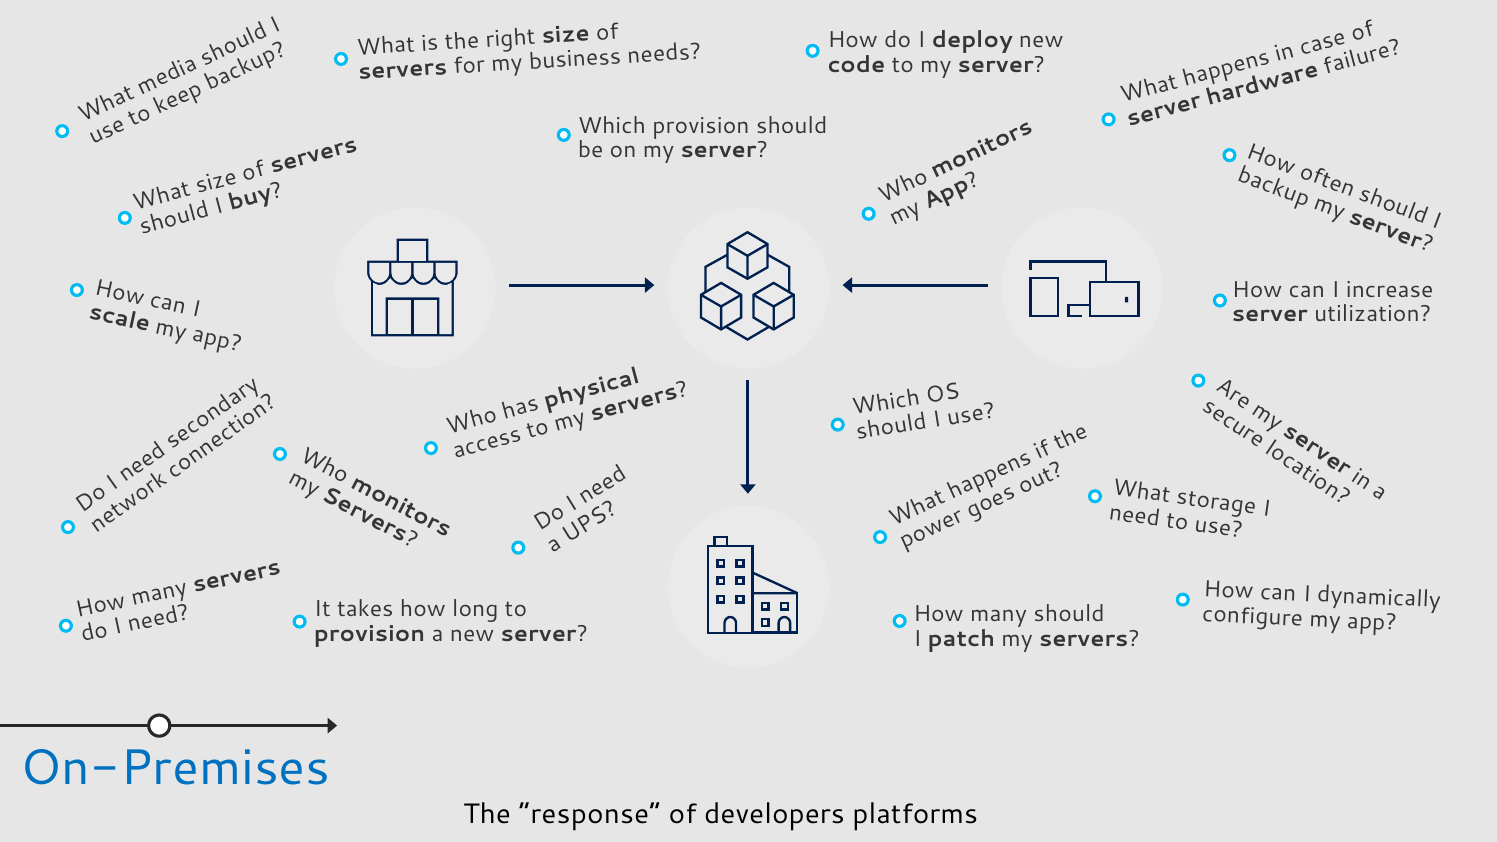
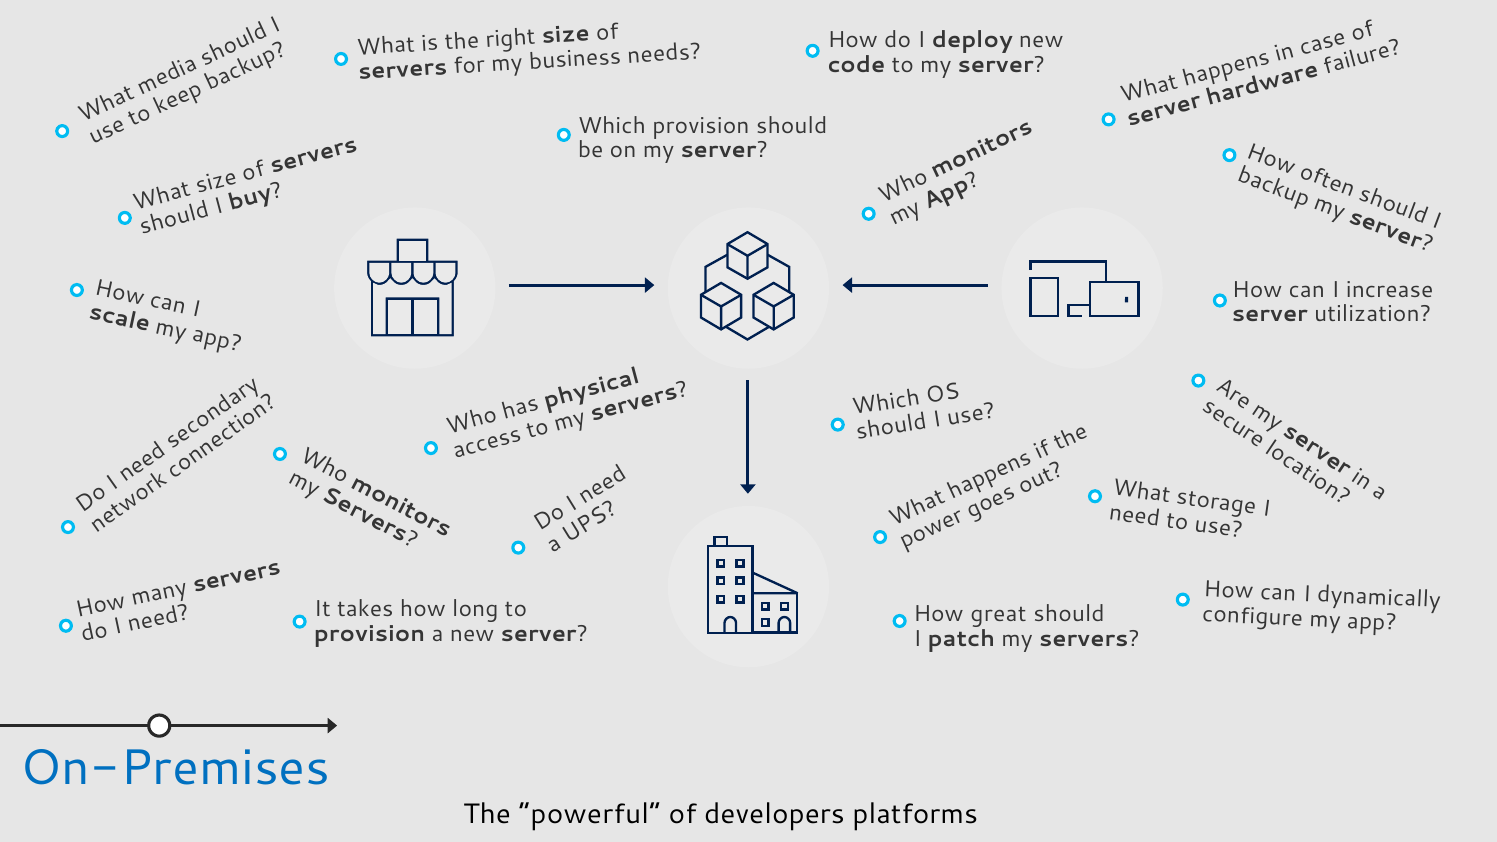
How many: many -> great
response: response -> powerful
